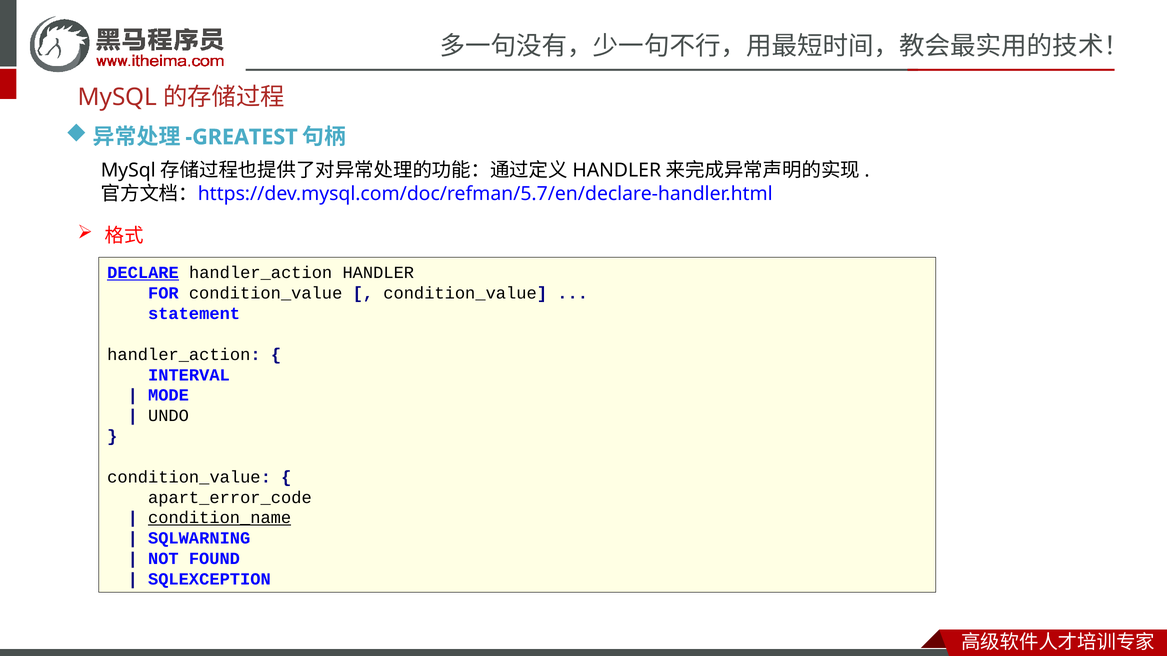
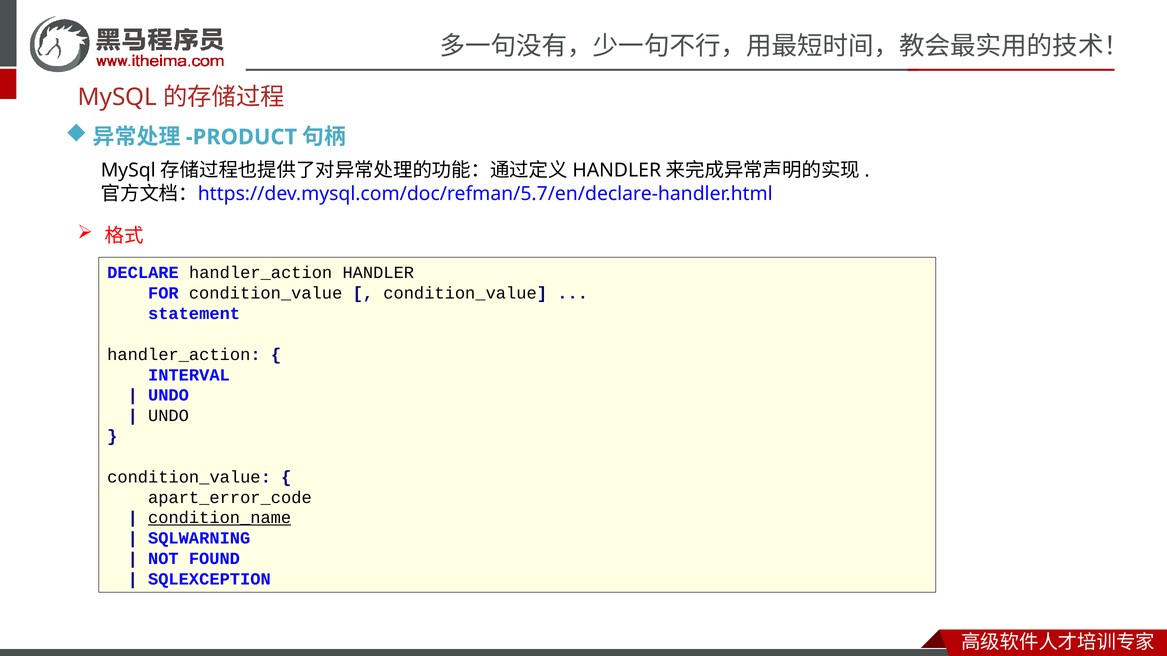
GREATEST: GREATEST -> PRODUCT
DECLARE underline: present -> none
MODE at (168, 396): MODE -> UNDO
